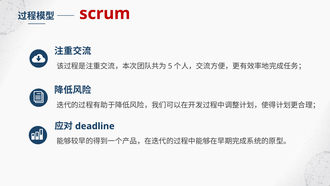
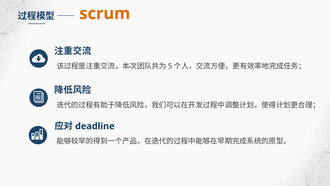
scrum colour: red -> orange
